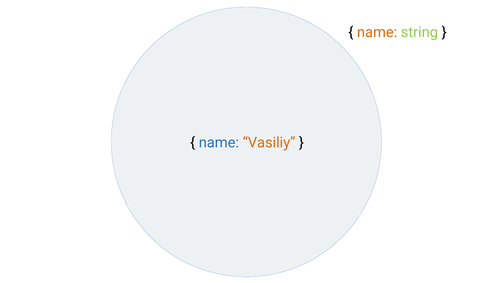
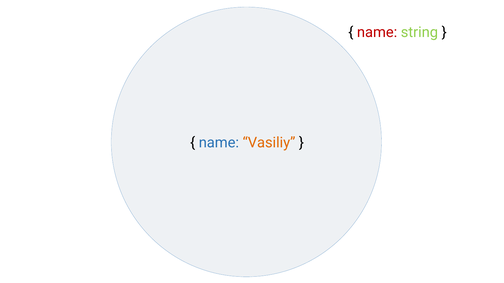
name at (377, 32) colour: orange -> red
